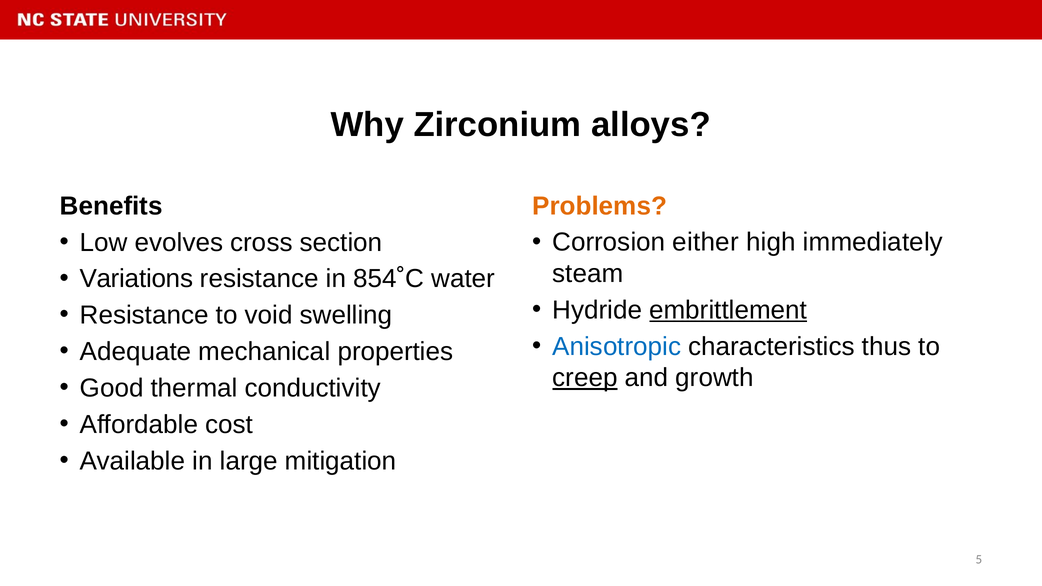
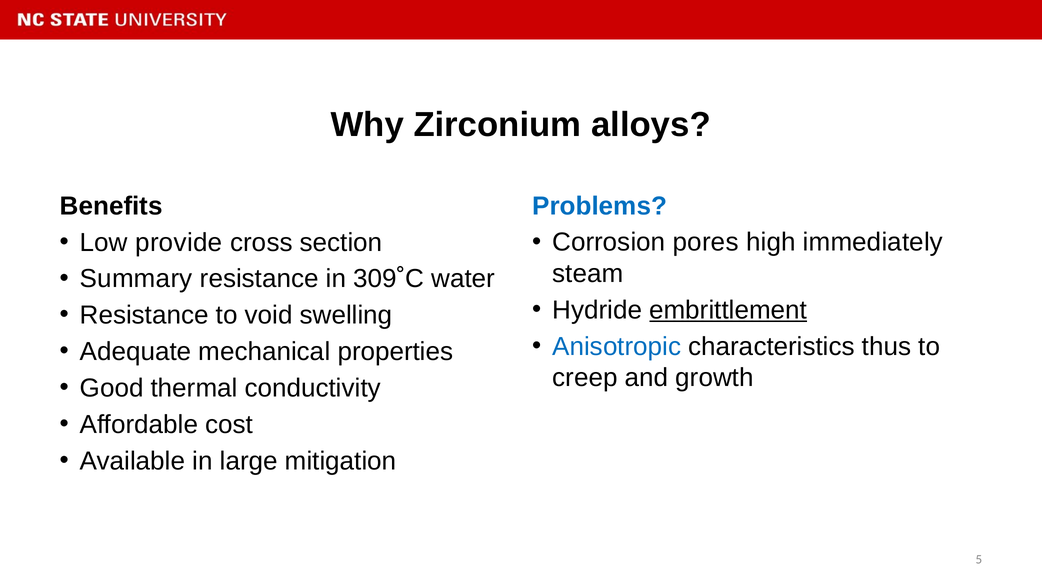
Problems colour: orange -> blue
evolves: evolves -> provide
either: either -> pores
Variations: Variations -> Summary
854˚C: 854˚C -> 309˚C
creep underline: present -> none
